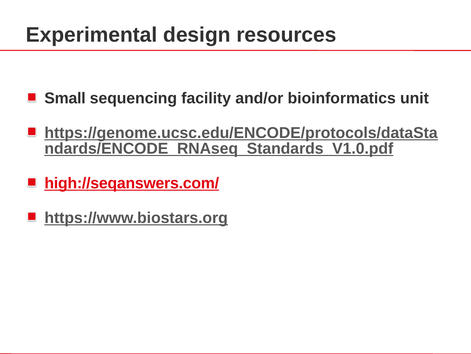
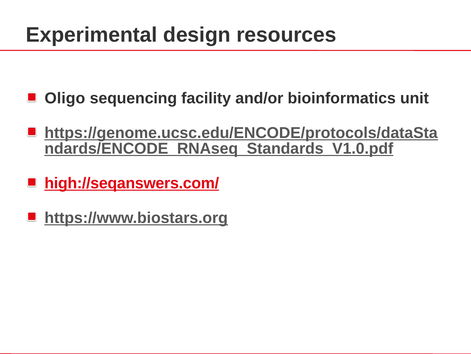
Small: Small -> Oligo
